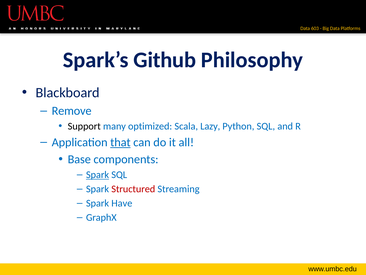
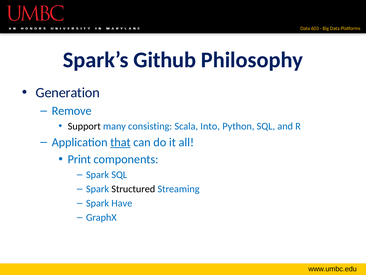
Blackboard: Blackboard -> Generation
optimized: optimized -> consisting
Lazy: Lazy -> Into
Base: Base -> Print
Spark at (98, 174) underline: present -> none
Structured colour: red -> black
